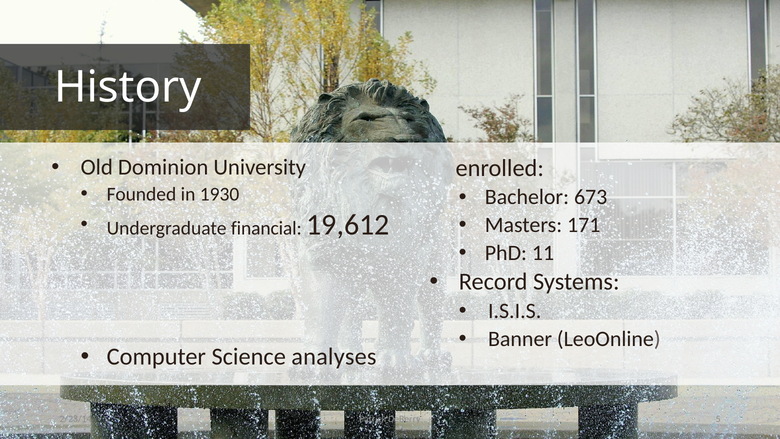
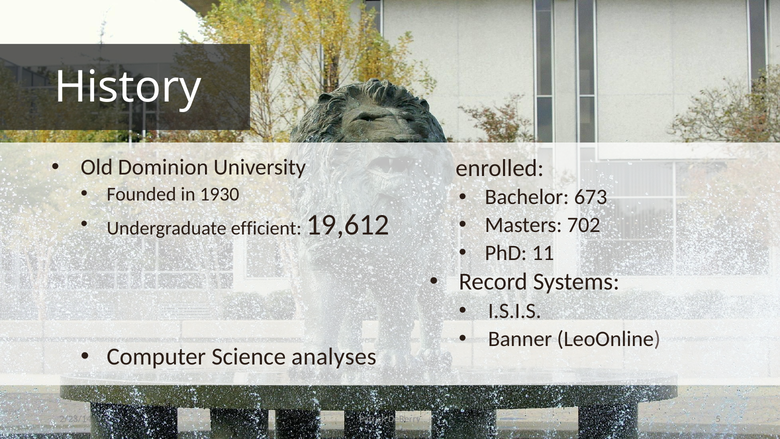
171: 171 -> 702
financial: financial -> efficient
